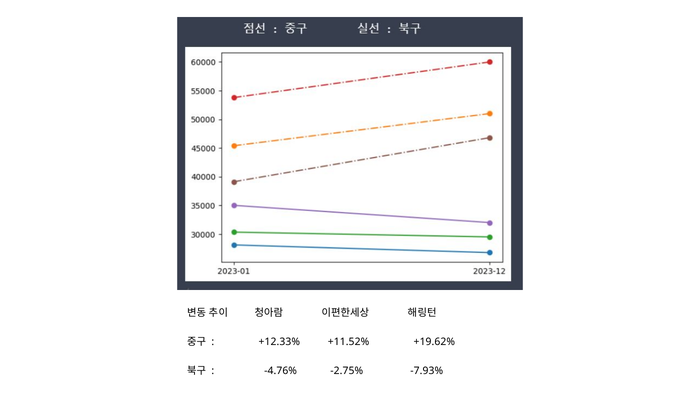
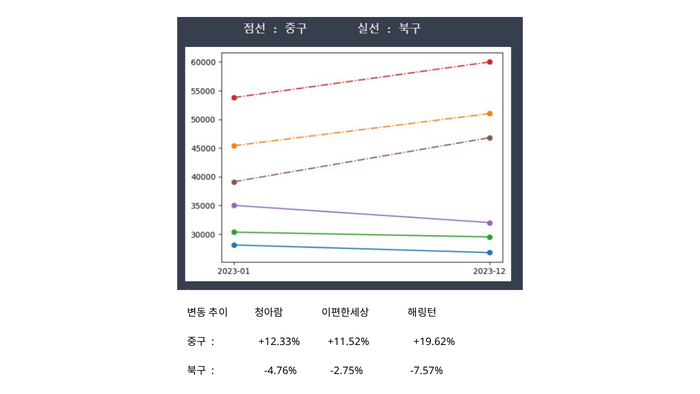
-7.93%: -7.93% -> -7.57%
